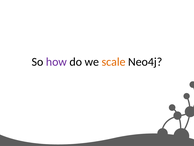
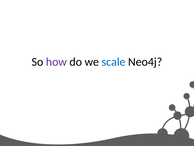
scale colour: orange -> blue
